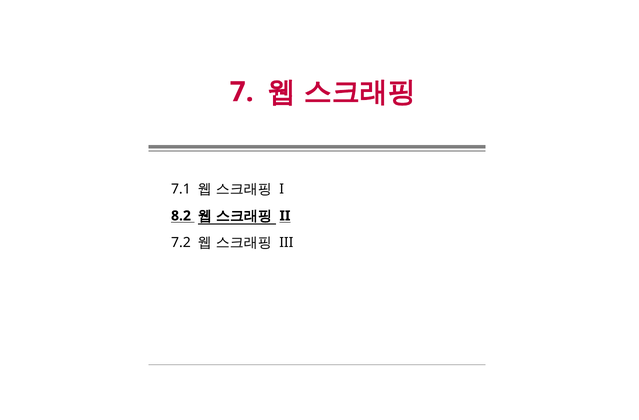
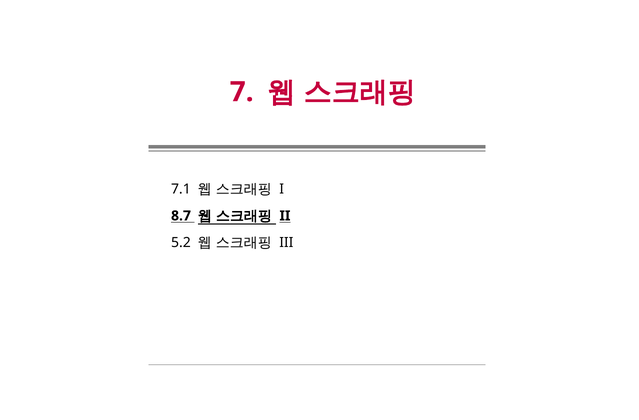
8.2: 8.2 -> 8.7
7.2: 7.2 -> 5.2
